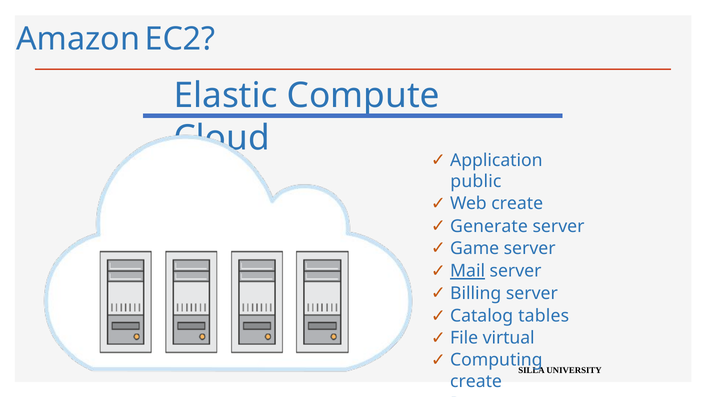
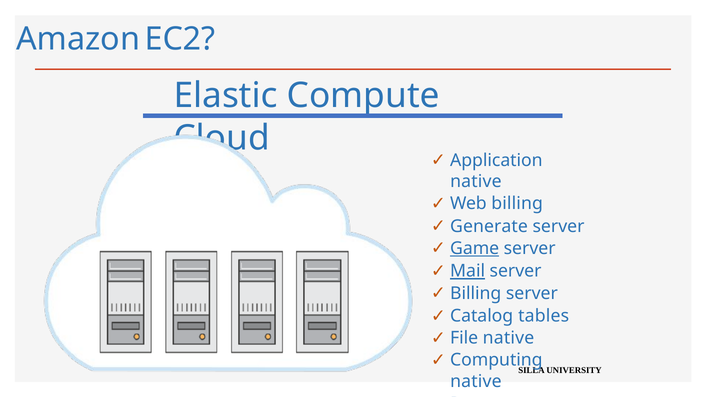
public at (476, 182): public -> native
Web create: create -> billing
Game underline: none -> present
File virtual: virtual -> native
create at (476, 381): create -> native
